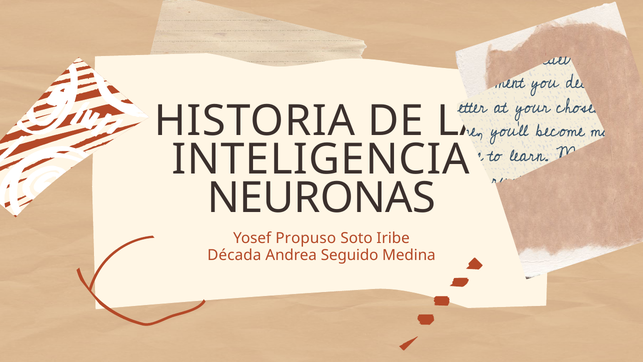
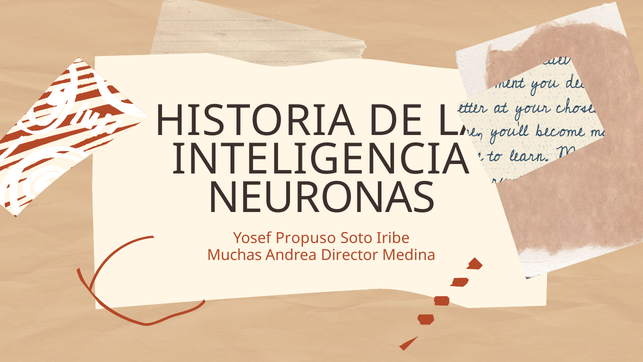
Década: Década -> Muchas
Seguido: Seguido -> Director
